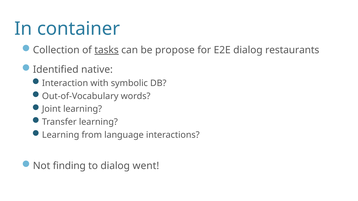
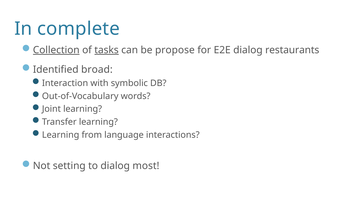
container: container -> complete
Collection underline: none -> present
native: native -> broad
finding: finding -> setting
went: went -> most
